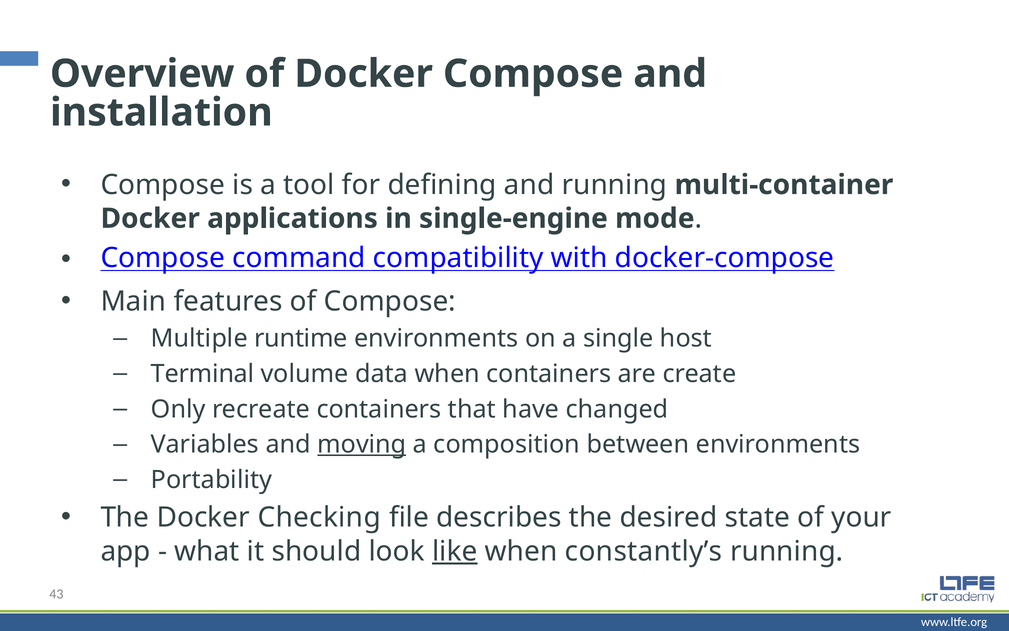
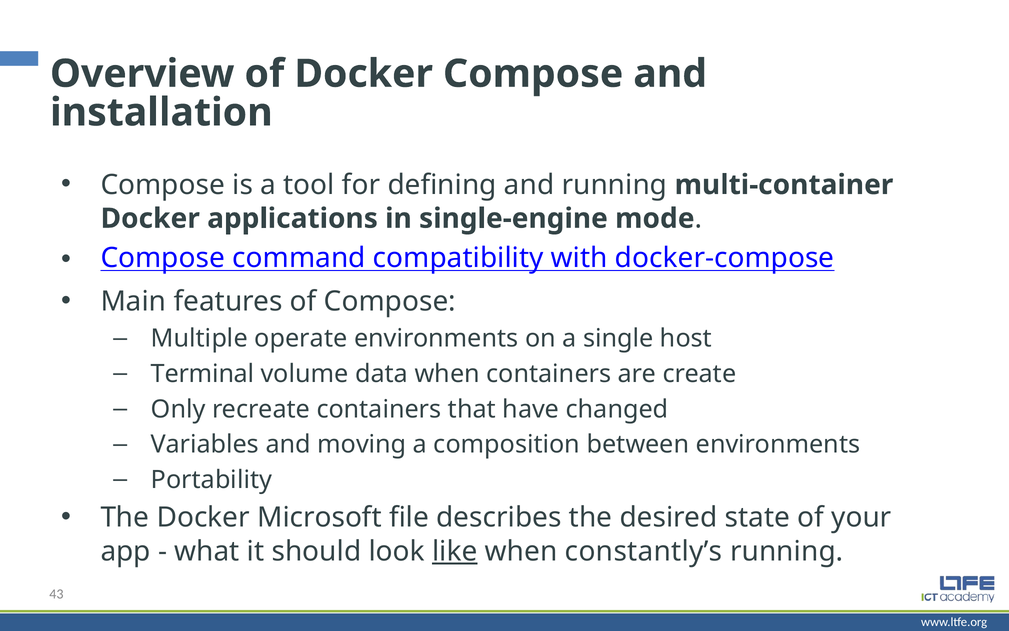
runtime: runtime -> operate
moving underline: present -> none
Checking: Checking -> Microsoft
